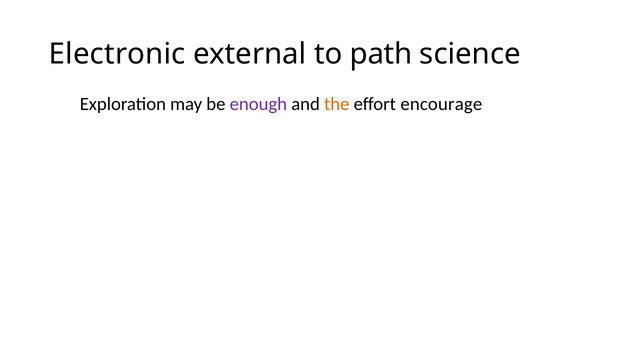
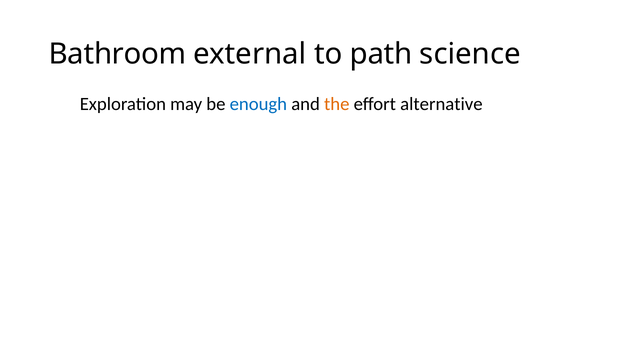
Electronic: Electronic -> Bathroom
enough colour: purple -> blue
encourage: encourage -> alternative
